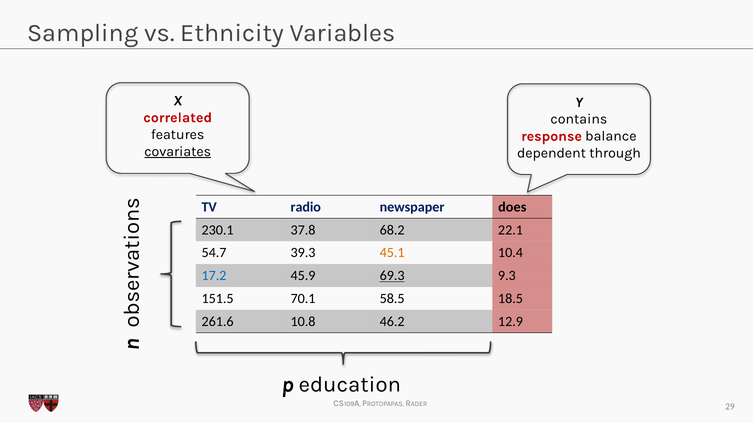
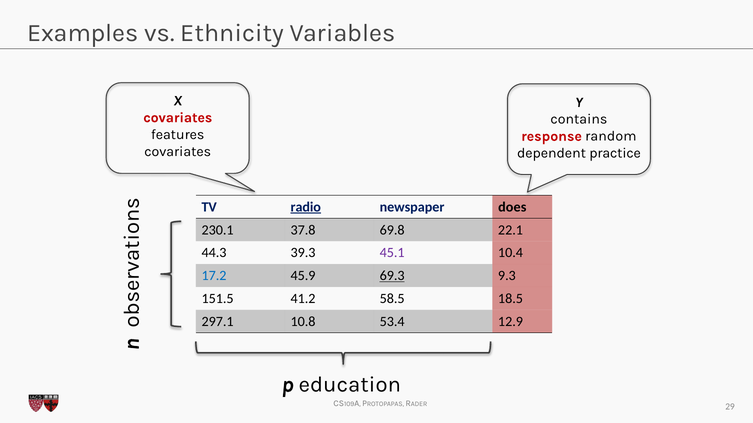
Sampling: Sampling -> Examples
correlated at (178, 118): correlated -> covariates
balance: balance -> random
covariates at (178, 152) underline: present -> none
through: through -> practice
radio underline: none -> present
68.2: 68.2 -> 69.8
54.7: 54.7 -> 44.3
45.1 colour: orange -> purple
70.1: 70.1 -> 41.2
261.6: 261.6 -> 297.1
46.2: 46.2 -> 53.4
